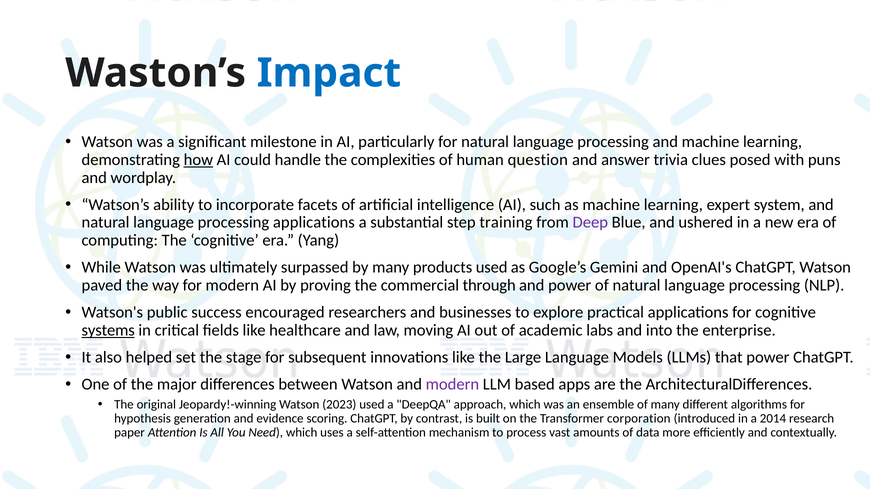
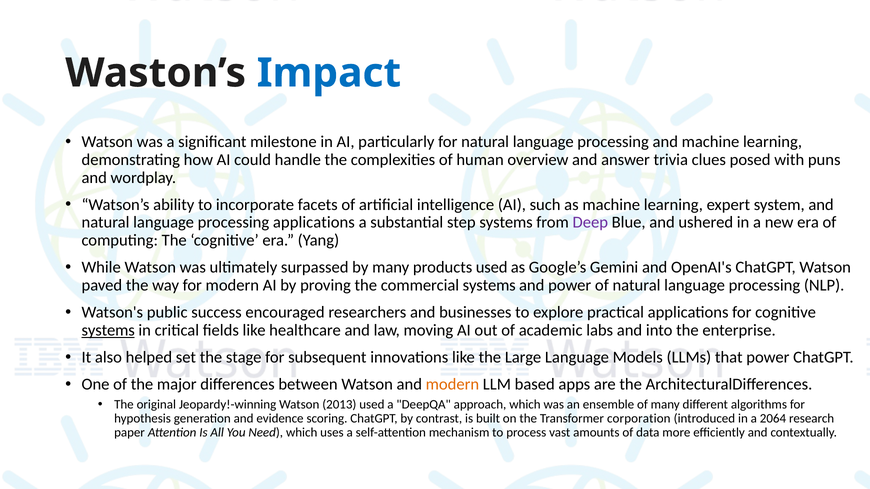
how underline: present -> none
question: question -> overview
step training: training -> systems
commercial through: through -> systems
modern at (452, 384) colour: purple -> orange
2023: 2023 -> 2013
2014: 2014 -> 2064
